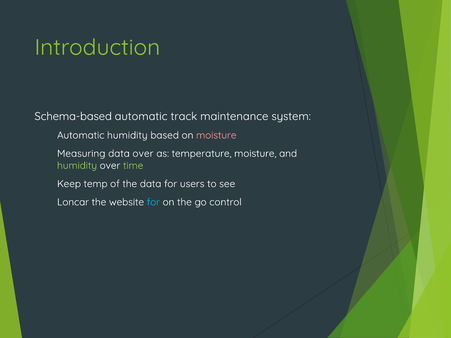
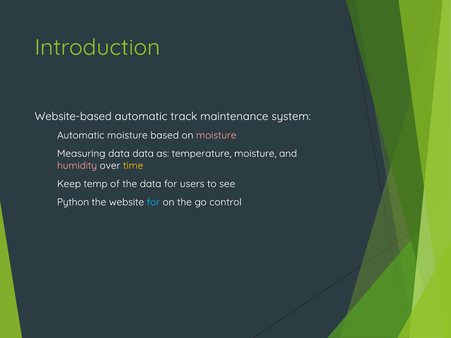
Schema-based: Schema-based -> Website-based
Automatic humidity: humidity -> moisture
data over: over -> data
humidity at (77, 166) colour: light green -> pink
time colour: light green -> yellow
Loncar: Loncar -> Python
